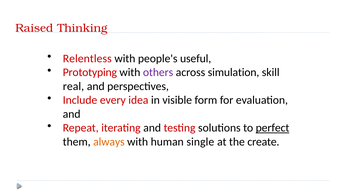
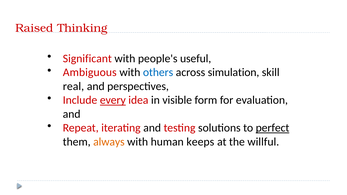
Relentless: Relentless -> Significant
Prototyping: Prototyping -> Ambiguous
others colour: purple -> blue
every underline: none -> present
single: single -> keeps
create: create -> willful
